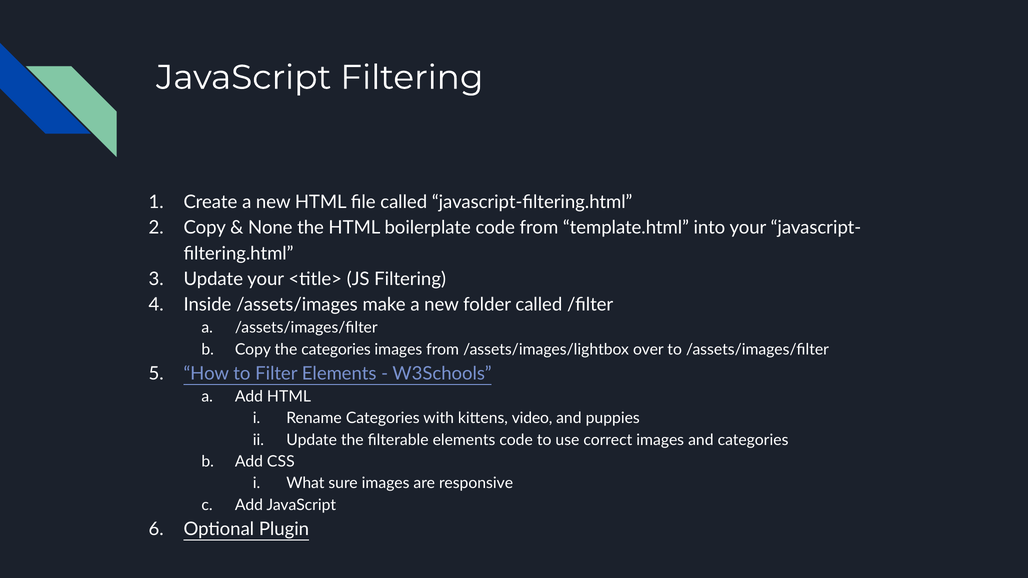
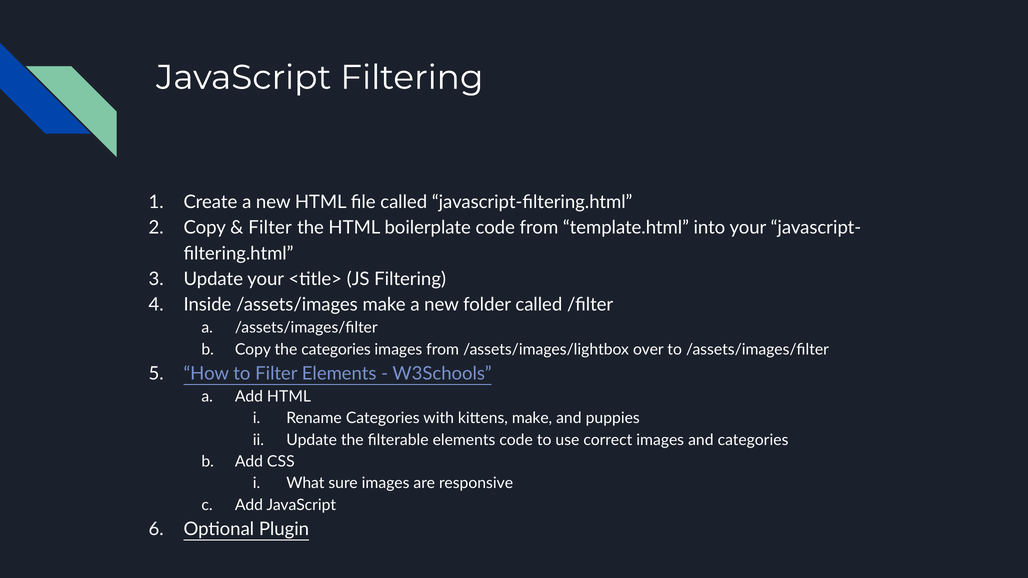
None at (270, 228): None -> Filter
kittens video: video -> make
